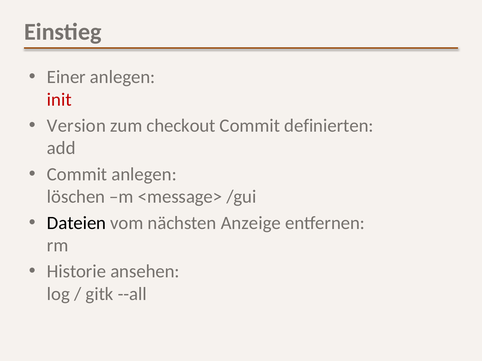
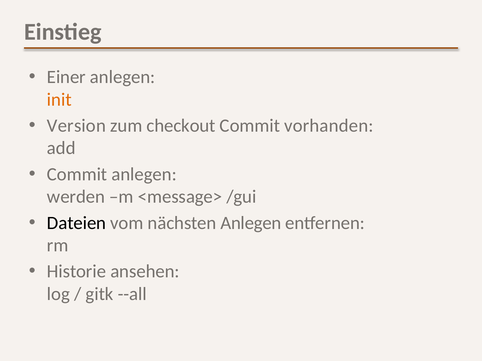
init colour: red -> orange
definierten: definierten -> vorhanden
löschen: löschen -> werden
nächsten Anzeige: Anzeige -> Anlegen
